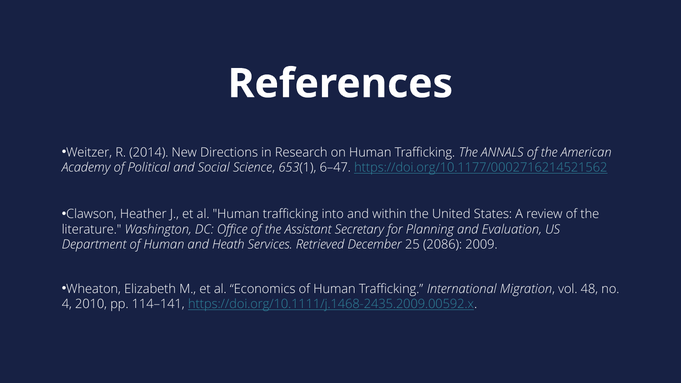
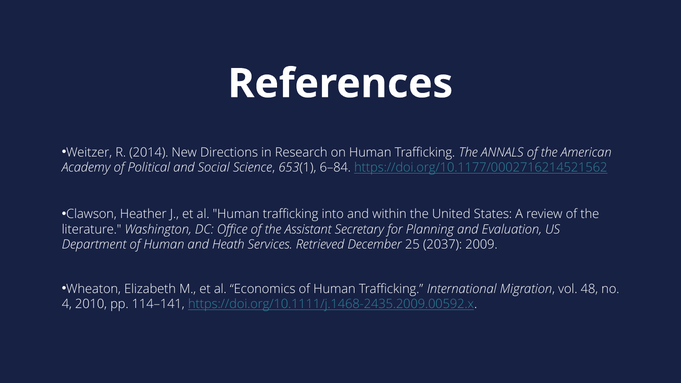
6–47: 6–47 -> 6–84
2086: 2086 -> 2037
